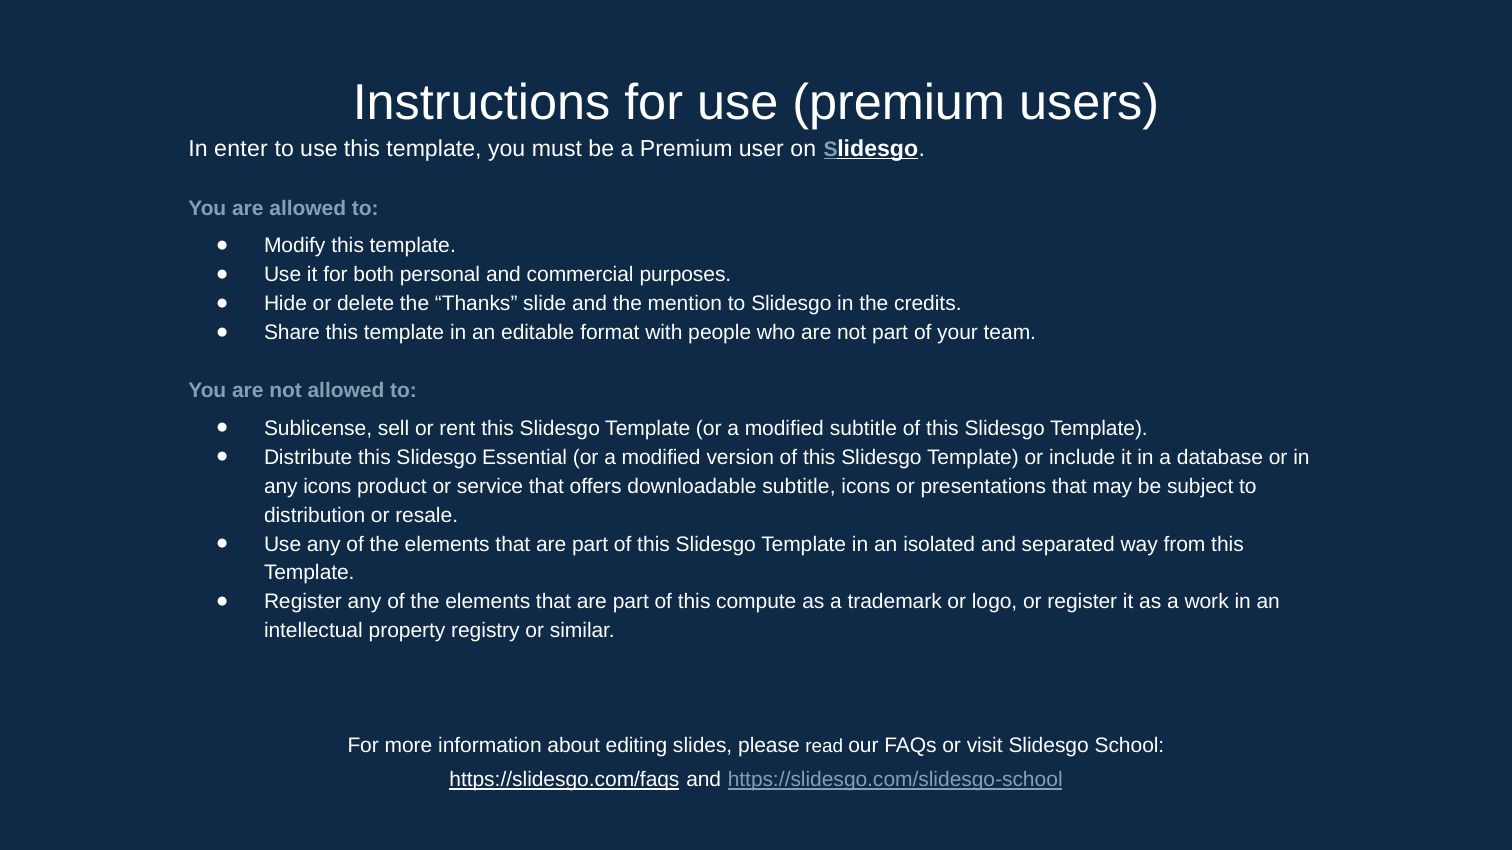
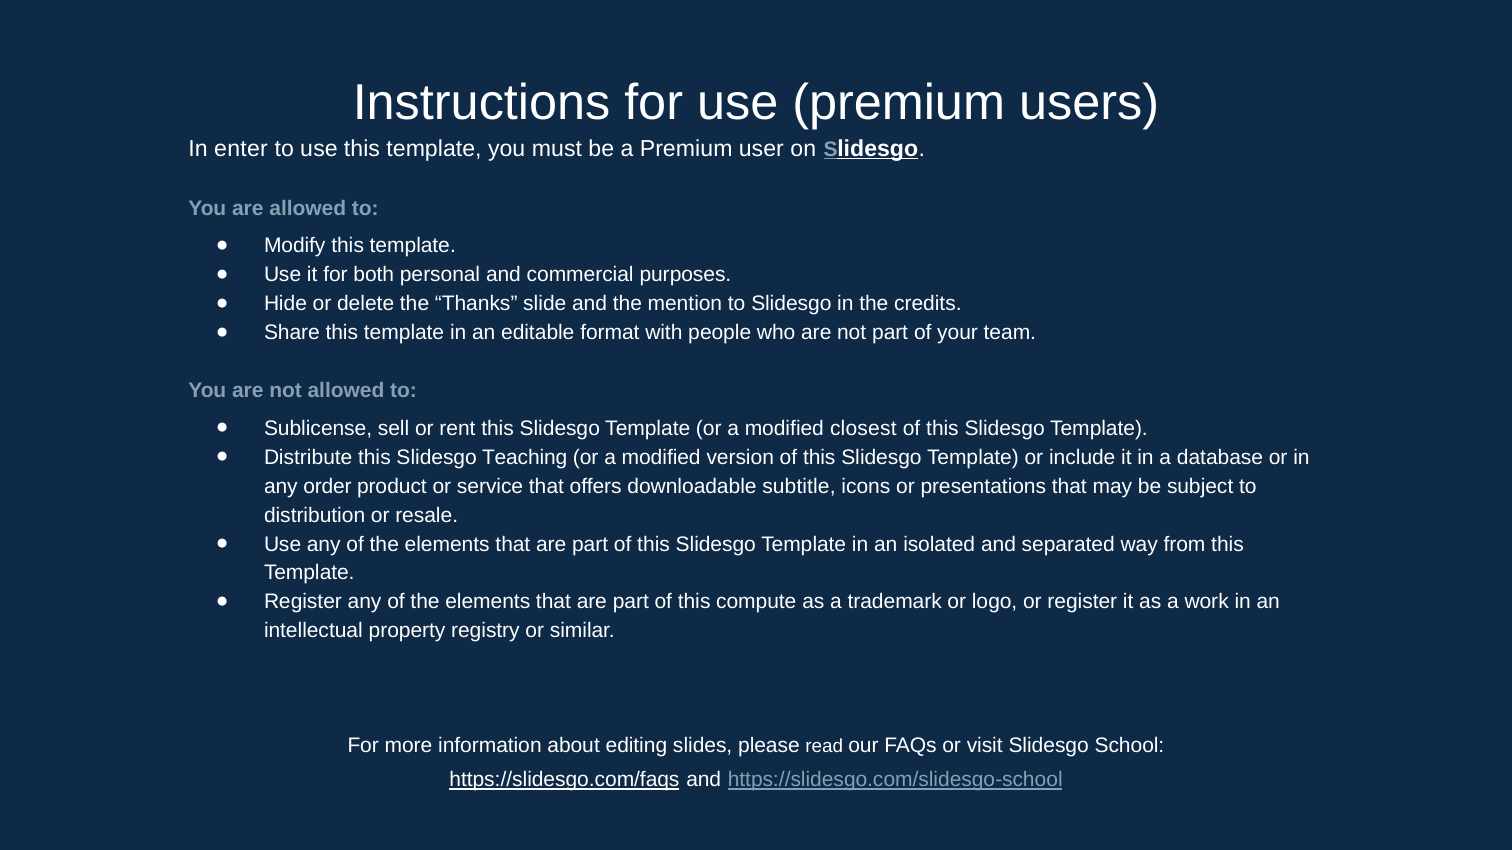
modified subtitle: subtitle -> closest
Essential: Essential -> Teaching
any icons: icons -> order
